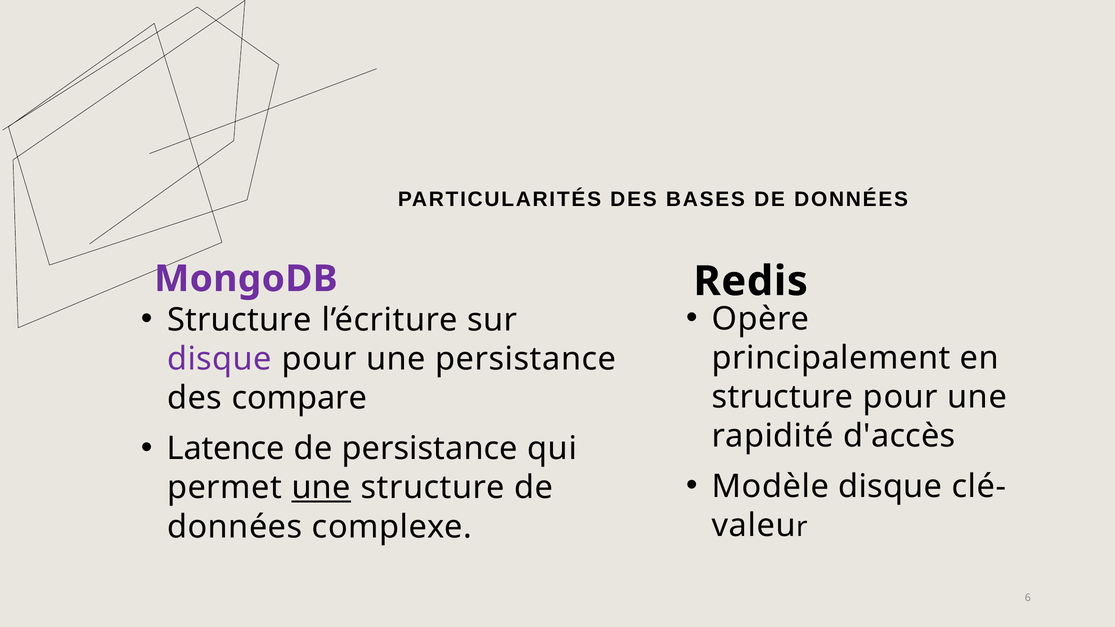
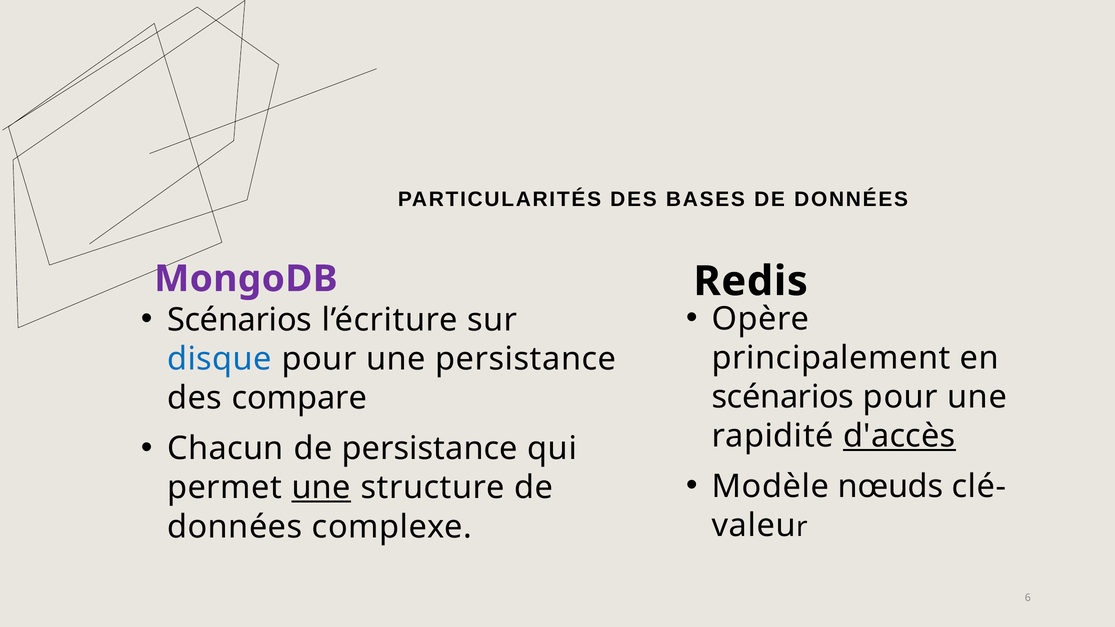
Structure at (239, 320): Structure -> Scénarios
disque at (219, 359) colour: purple -> blue
structure at (783, 397): structure -> scénarios
d'accès underline: none -> present
Latence: Latence -> Chacun
Modèle disque: disque -> nœuds
